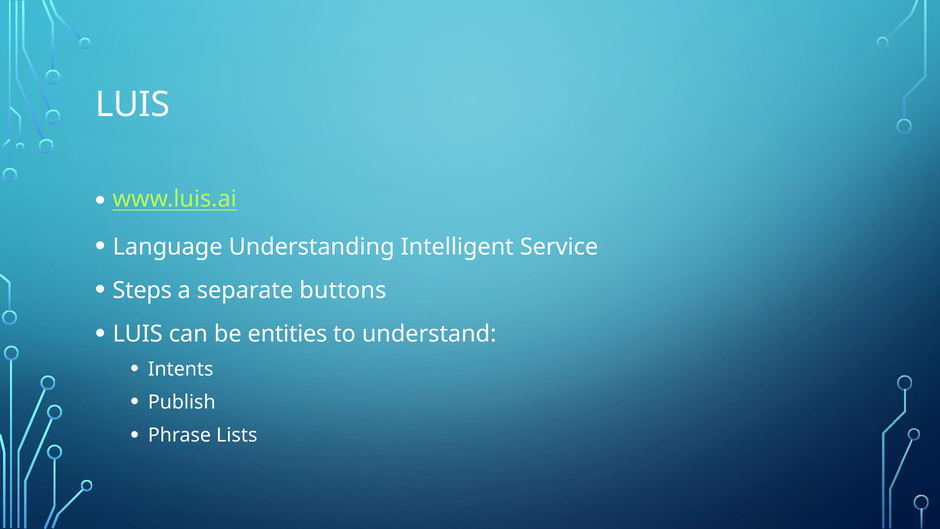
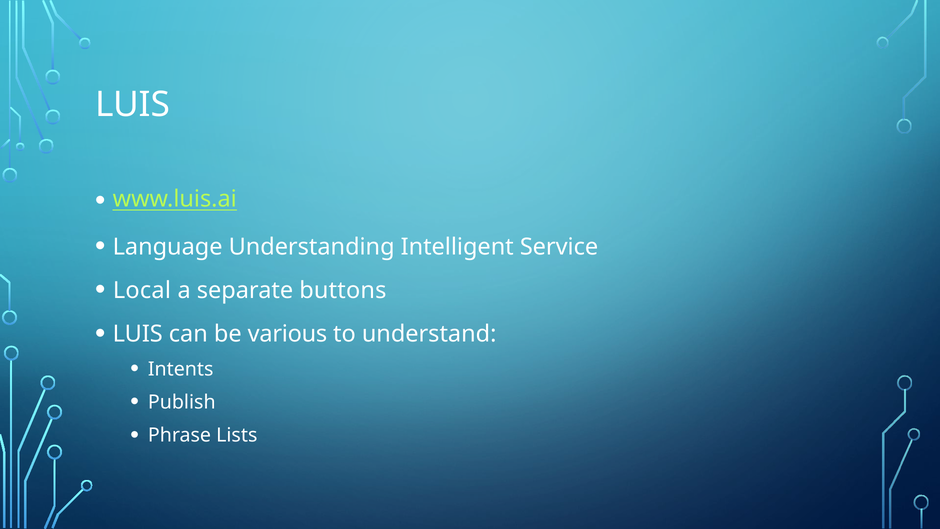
Steps: Steps -> Local
entities: entities -> various
